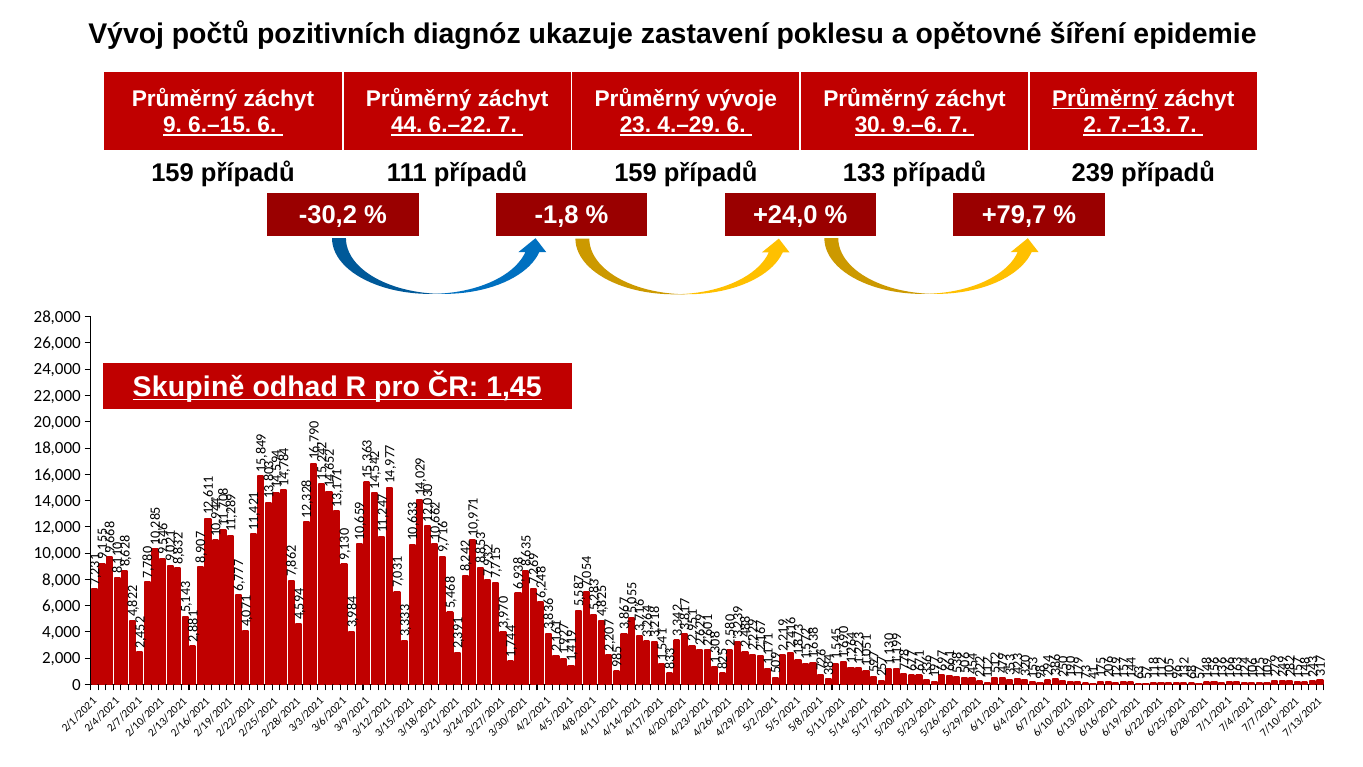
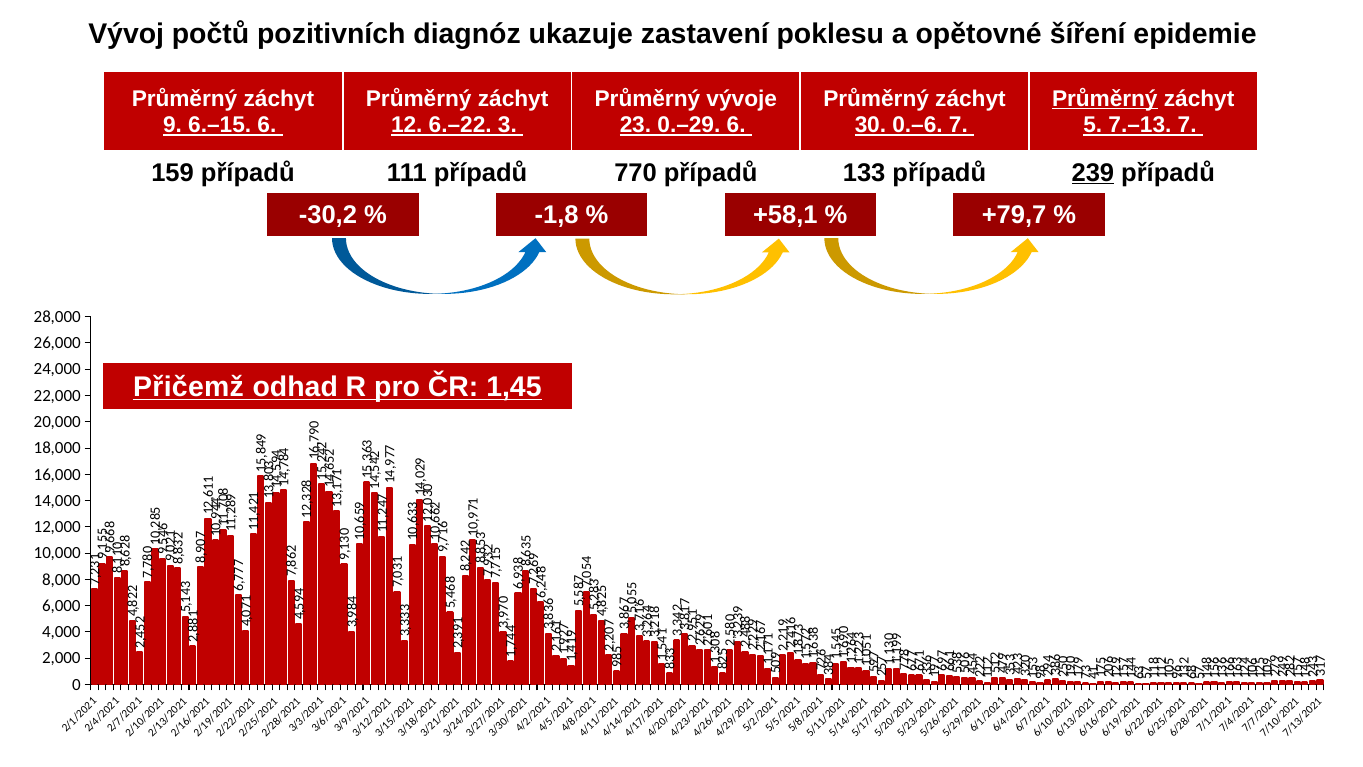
44: 44 -> 12
6.–22 7: 7 -> 3
4.–29: 4.–29 -> 0.–29
9.–6: 9.–6 -> 0.–6
2 at (1093, 125): 2 -> 5
případů 159: 159 -> 770
239 underline: none -> present
+24,0: +24,0 -> +58,1
Skupině: Skupině -> Přičemž
